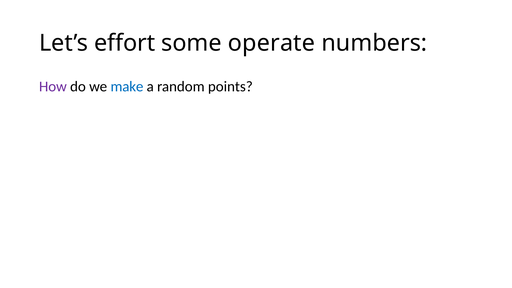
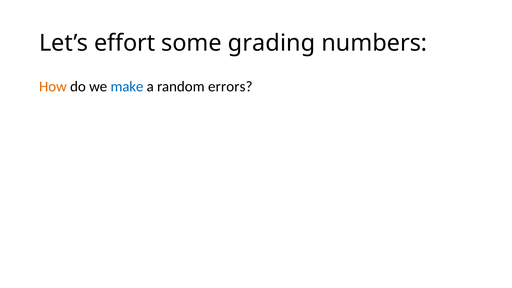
operate: operate -> grading
How colour: purple -> orange
points: points -> errors
